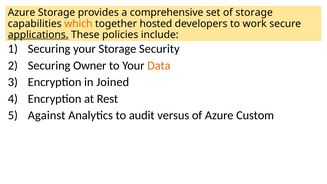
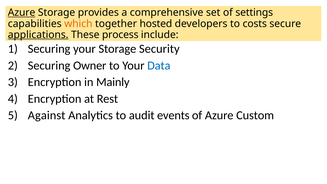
Azure at (22, 13) underline: none -> present
of storage: storage -> settings
work: work -> costs
policies: policies -> process
Data colour: orange -> blue
Joined: Joined -> Mainly
versus: versus -> events
